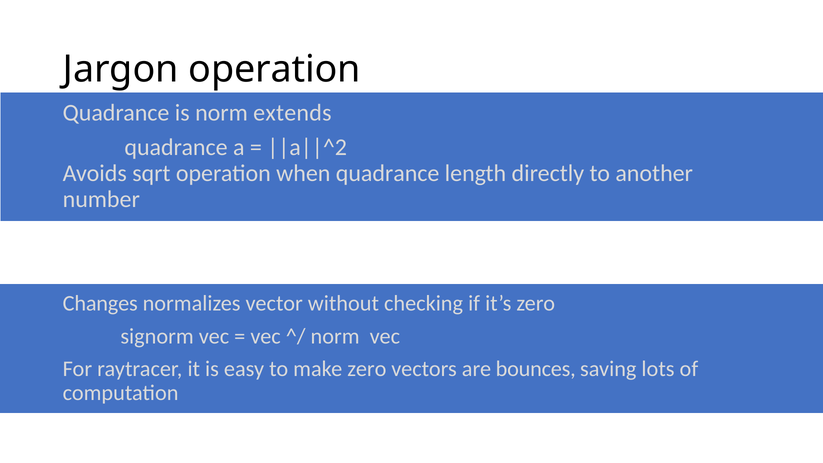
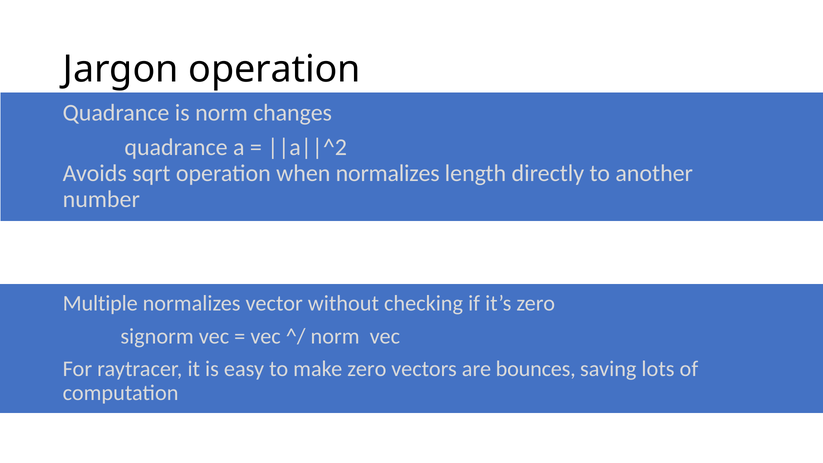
extends: extends -> changes
when quadrance: quadrance -> normalizes
Changes: Changes -> Multiple
